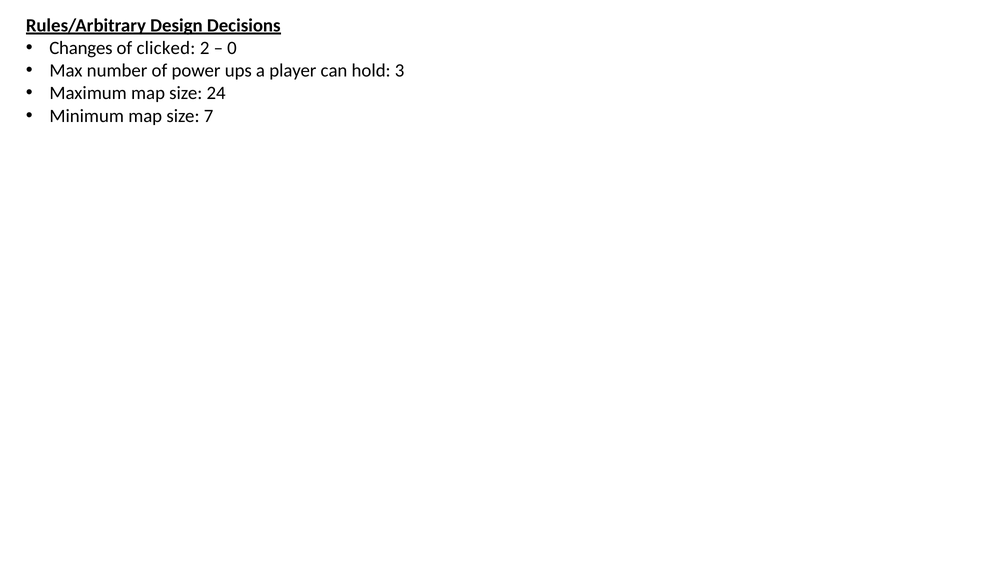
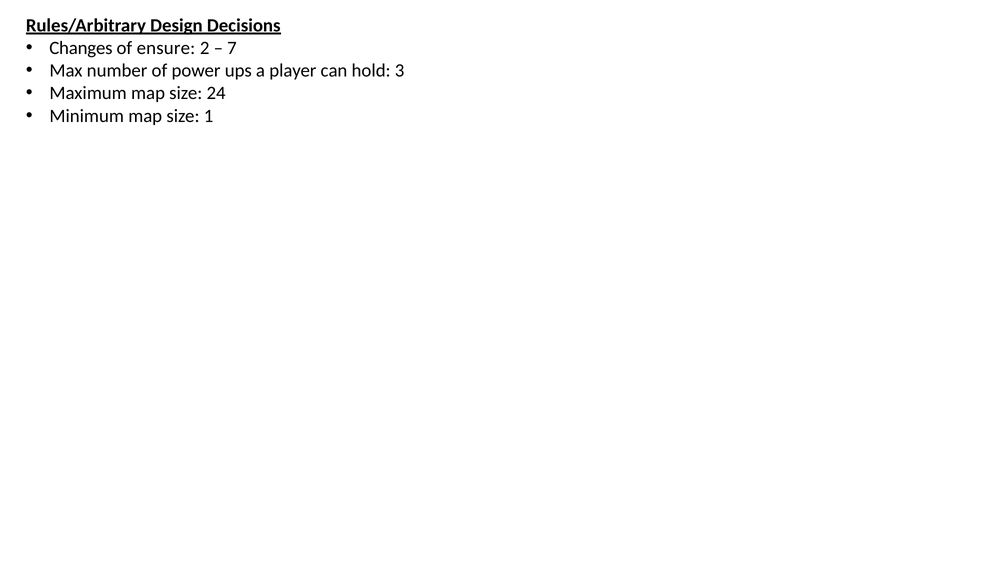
clicked: clicked -> ensure
0: 0 -> 7
7: 7 -> 1
